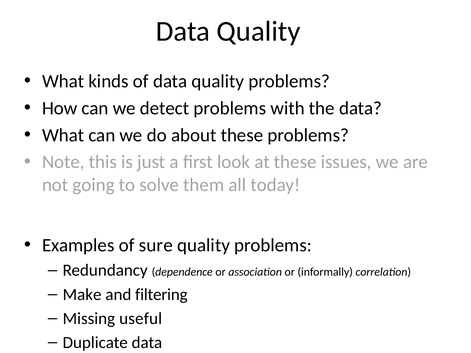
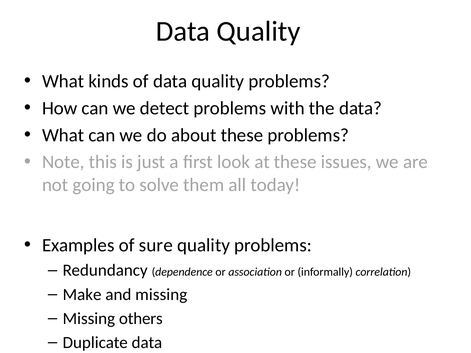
and filtering: filtering -> missing
useful: useful -> others
